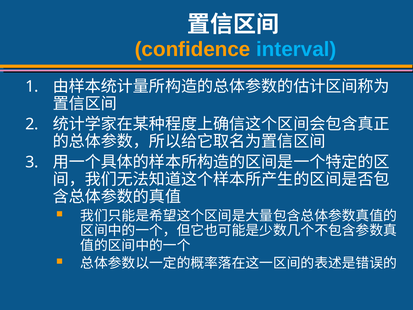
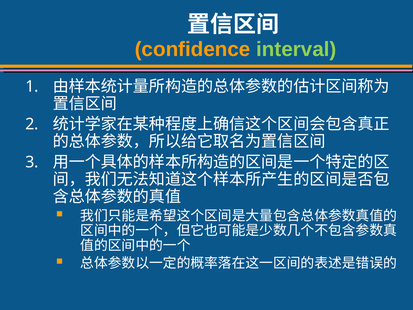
interval colour: light blue -> light green
